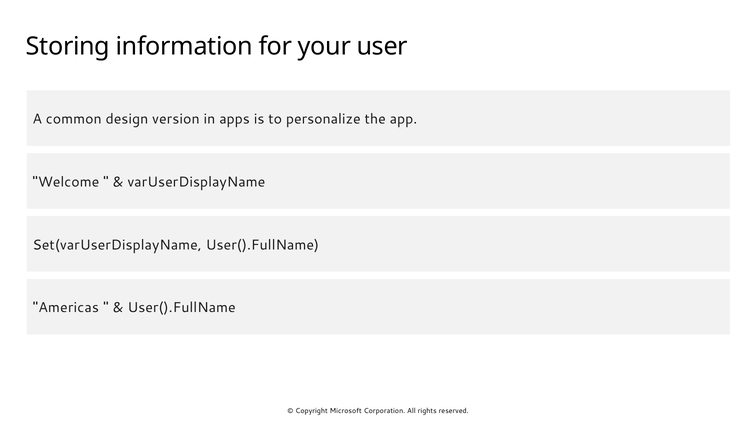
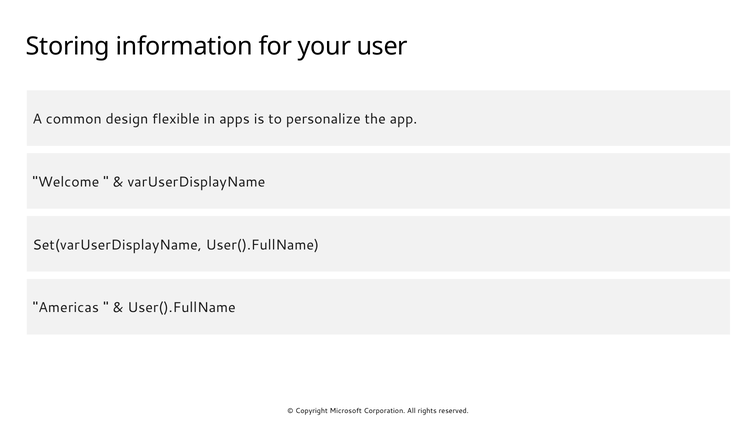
version: version -> flexible
